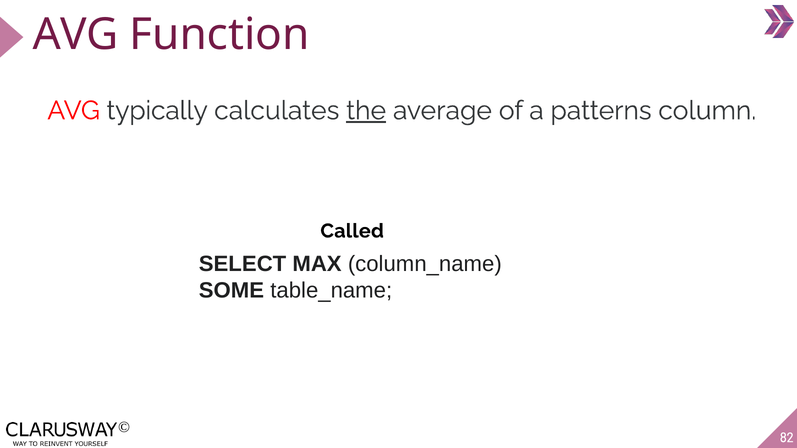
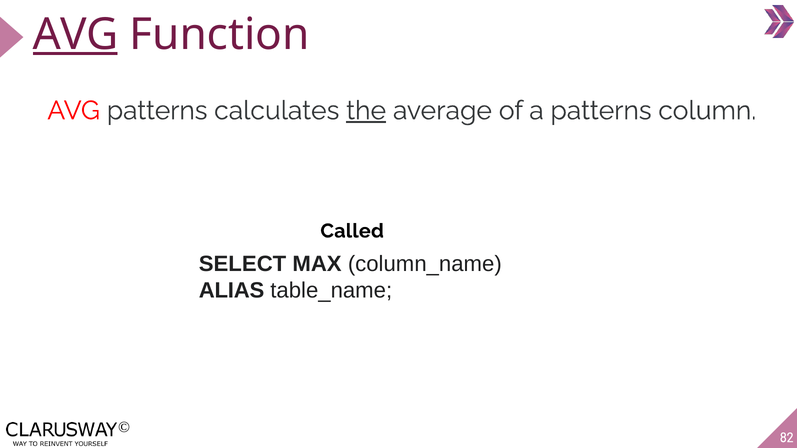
AVG at (76, 35) underline: none -> present
AVG typically: typically -> patterns
SOME: SOME -> ALIAS
